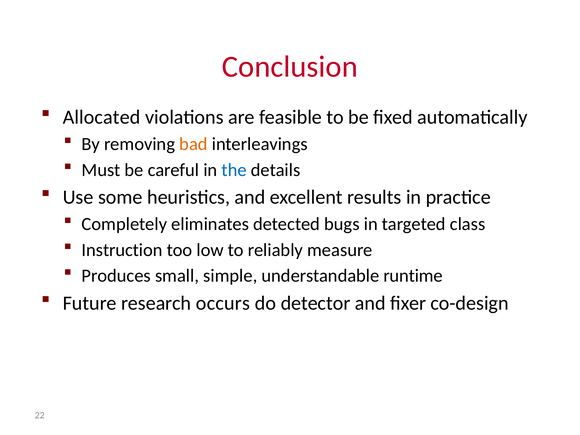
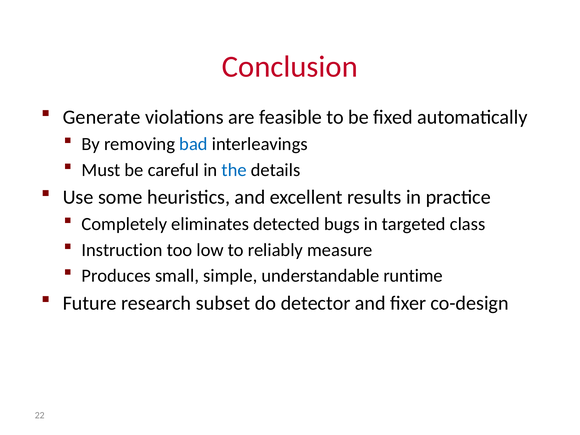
Allocated: Allocated -> Generate
bad colour: orange -> blue
occurs: occurs -> subset
